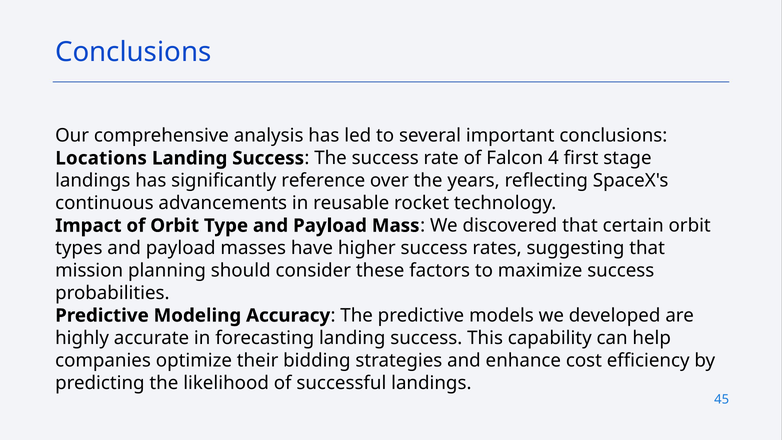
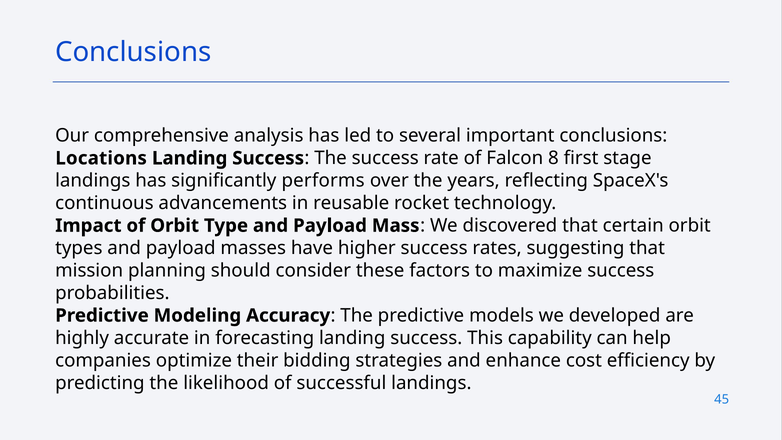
4: 4 -> 8
reference: reference -> performs
